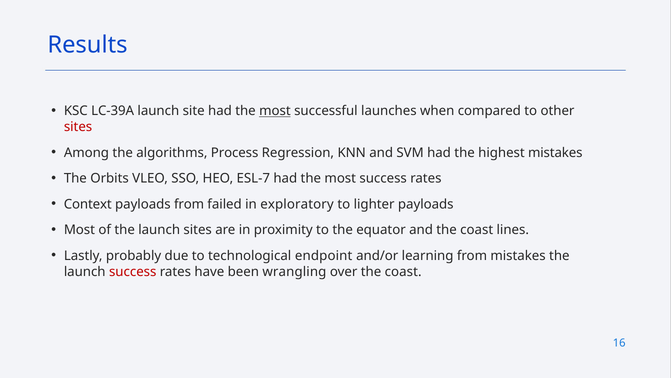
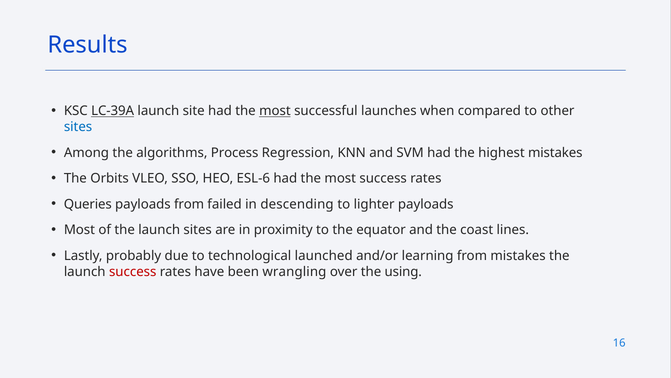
LC-39A underline: none -> present
sites at (78, 127) colour: red -> blue
ESL-7: ESL-7 -> ESL-6
Context: Context -> Queries
exploratory: exploratory -> descending
endpoint: endpoint -> launched
over the coast: coast -> using
